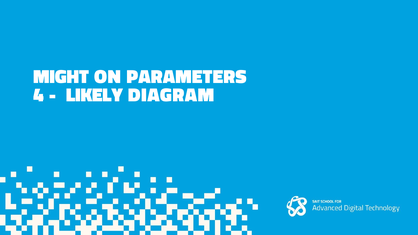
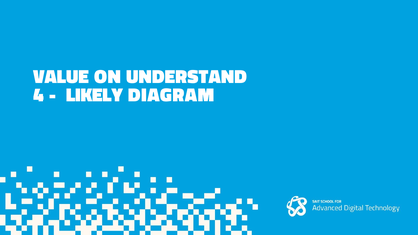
MIGHT: MIGHT -> VALUE
PARAMETERS: PARAMETERS -> UNDERSTAND
